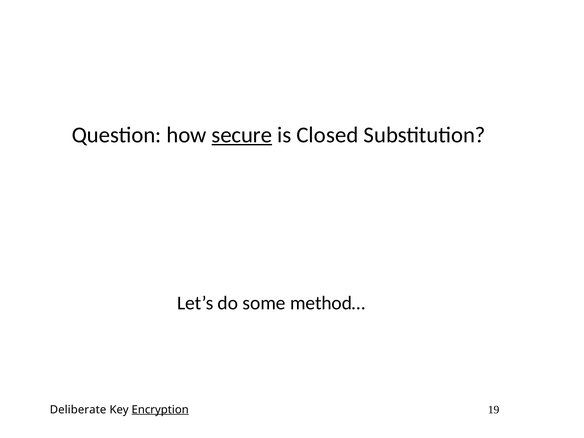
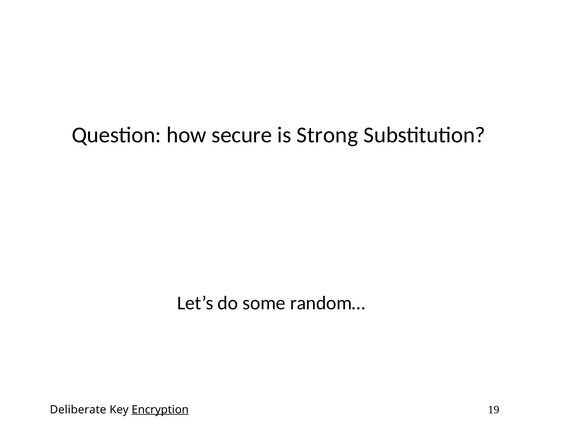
secure underline: present -> none
Closed: Closed -> Strong
method…: method… -> random…
